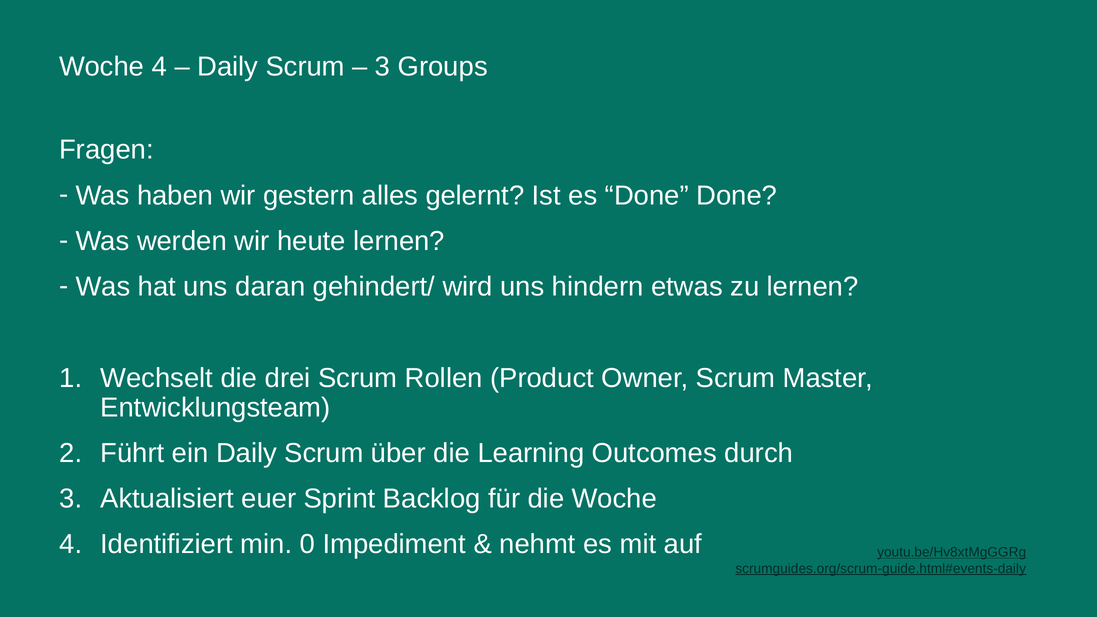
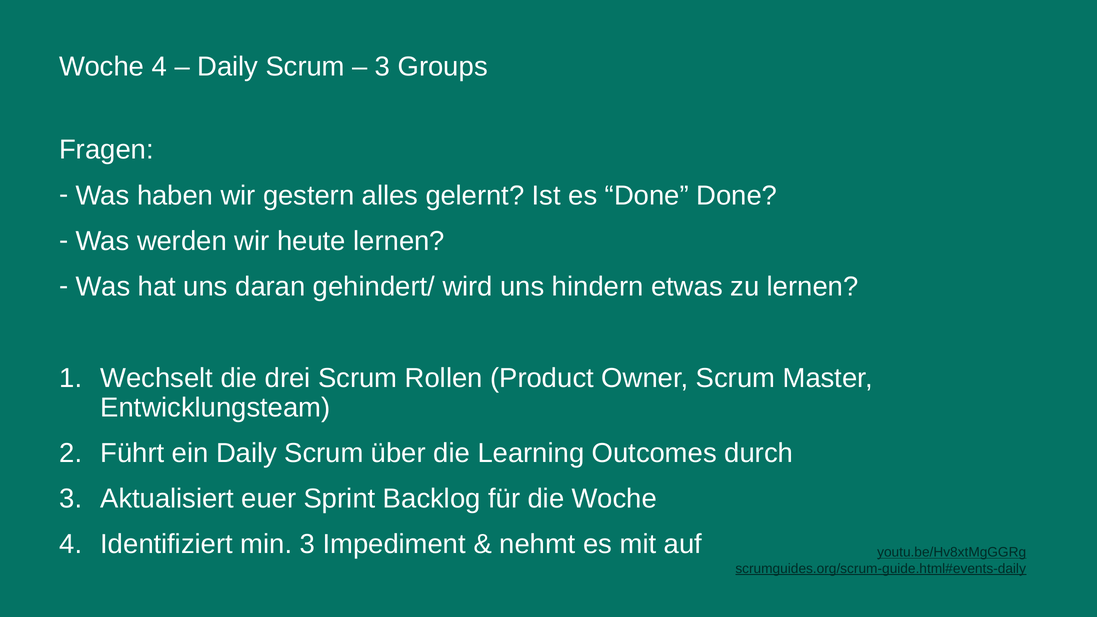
min 0: 0 -> 3
